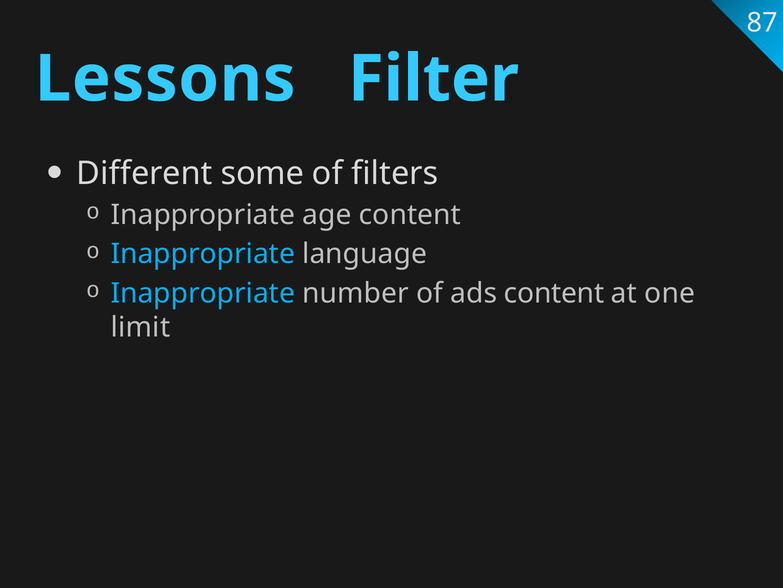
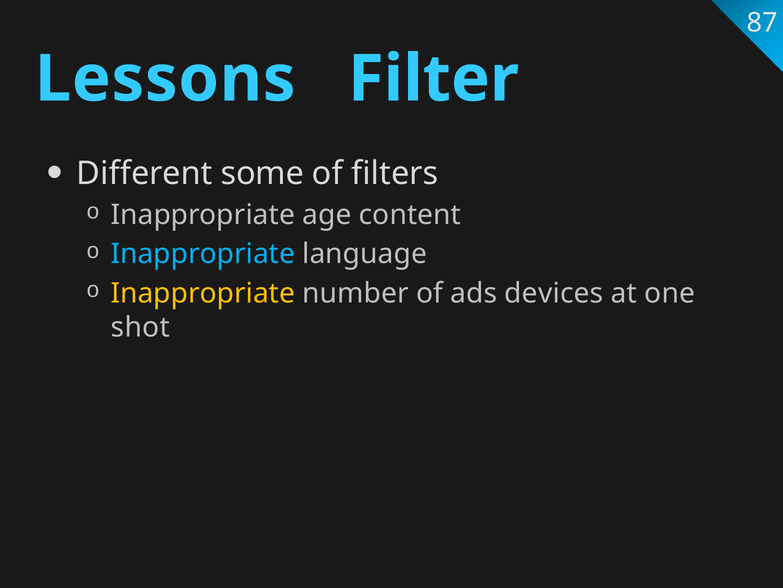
Inappropriate at (203, 293) colour: light blue -> yellow
ads content: content -> devices
limit: limit -> shot
